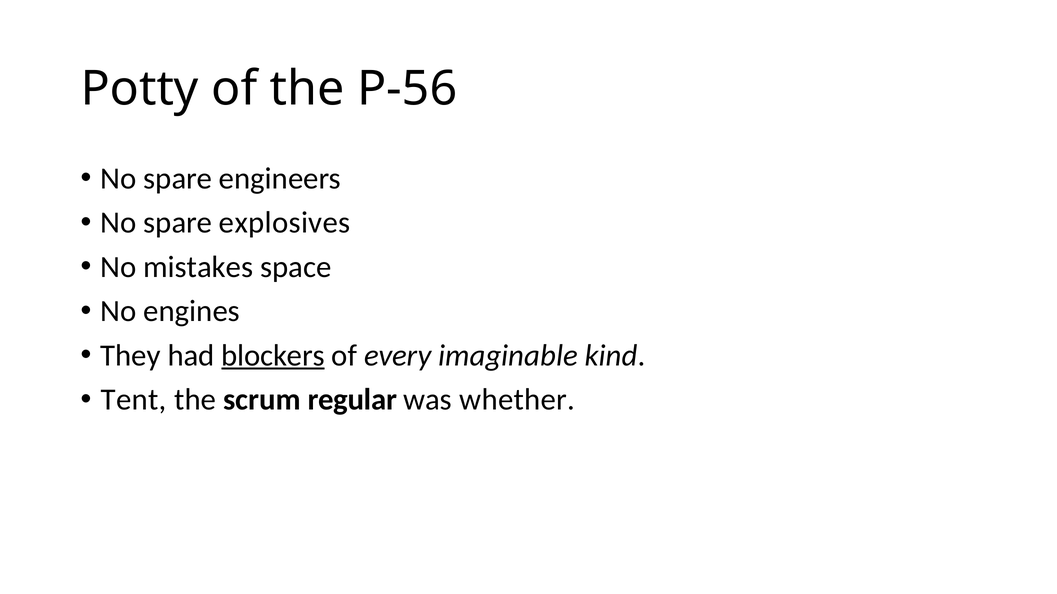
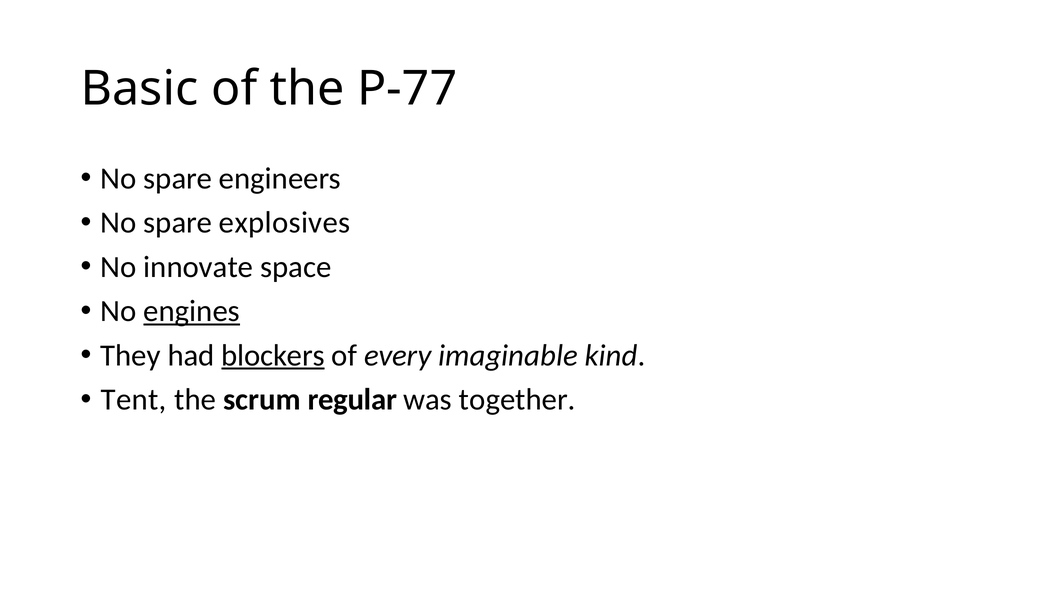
Potty: Potty -> Basic
P-56: P-56 -> P-77
mistakes: mistakes -> innovate
engines underline: none -> present
whether: whether -> together
